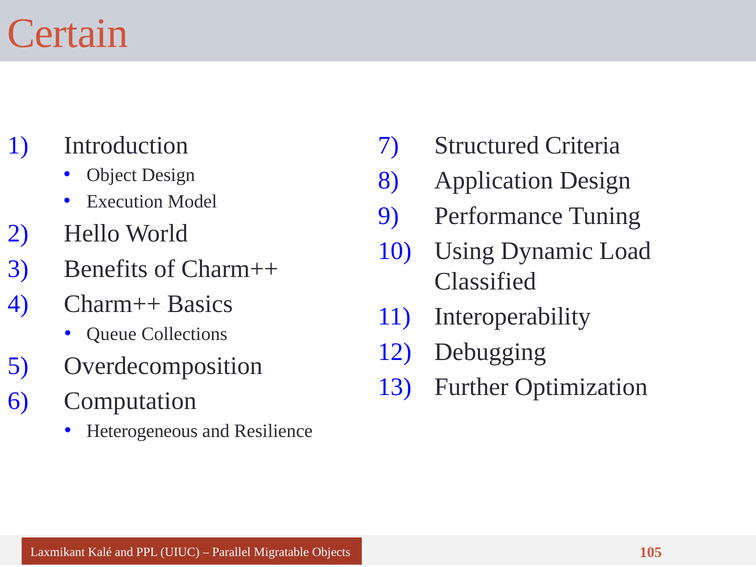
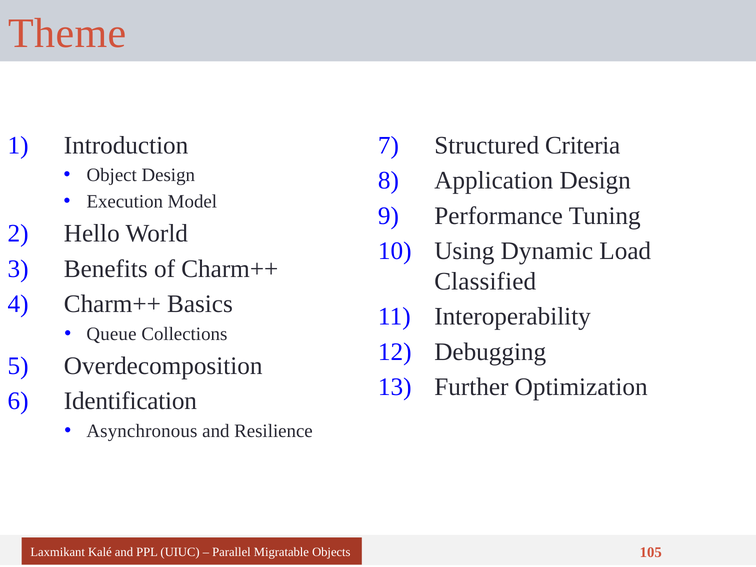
Certain: Certain -> Theme
Computation: Computation -> Identification
Heterogeneous: Heterogeneous -> Asynchronous
